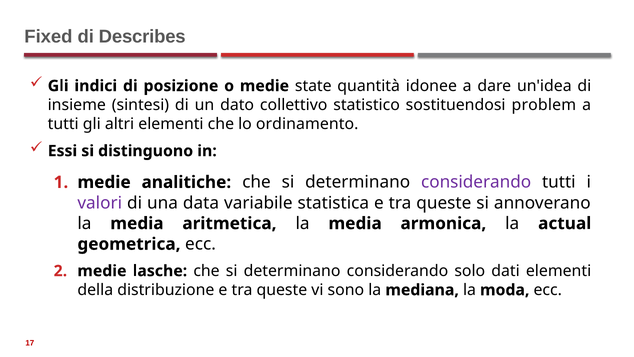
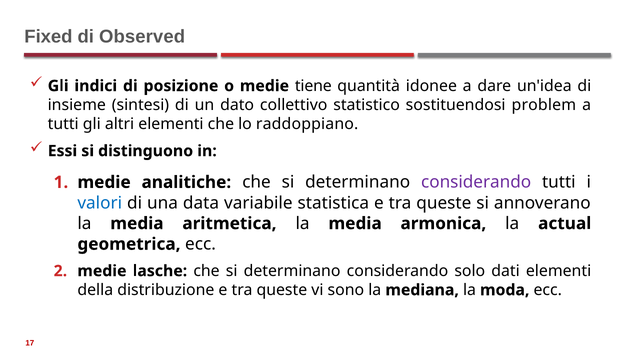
Describes: Describes -> Observed
state: state -> tiene
ordinamento: ordinamento -> raddoppiano
valori colour: purple -> blue
